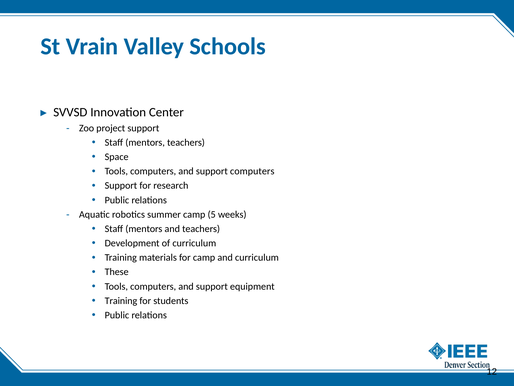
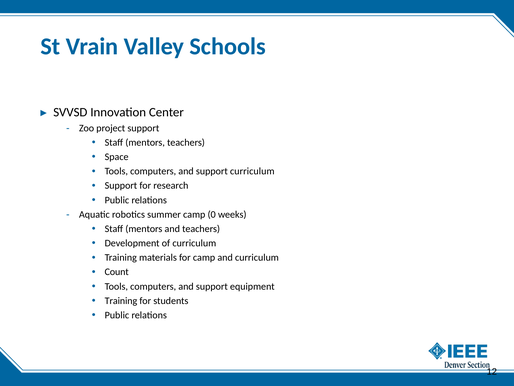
support computers: computers -> curriculum
5: 5 -> 0
These: These -> Count
